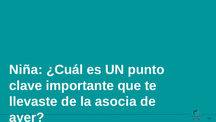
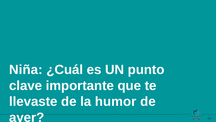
asocia: asocia -> humor
